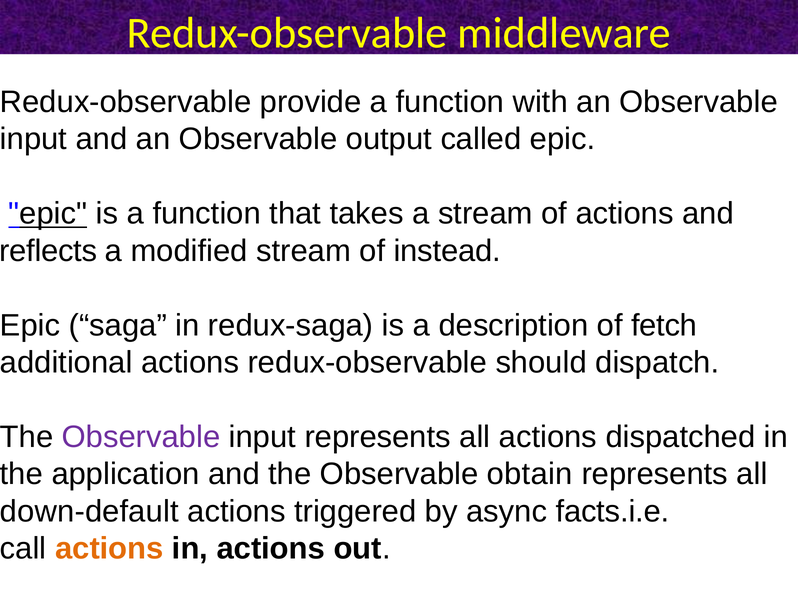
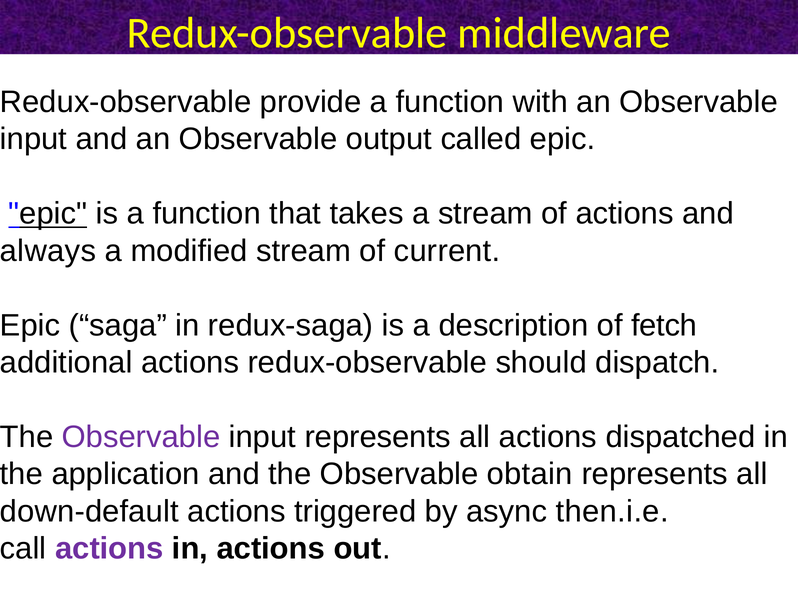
reflects: reflects -> always
instead: instead -> current
facts.i.e: facts.i.e -> then.i.e
actions at (109, 549) colour: orange -> purple
